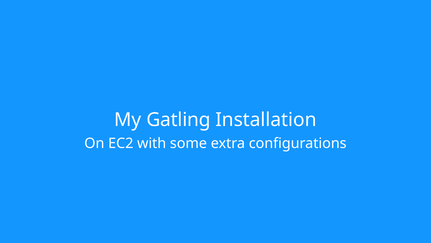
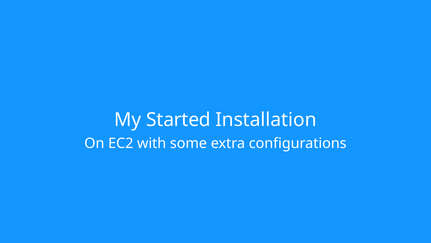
Gatling: Gatling -> Started
